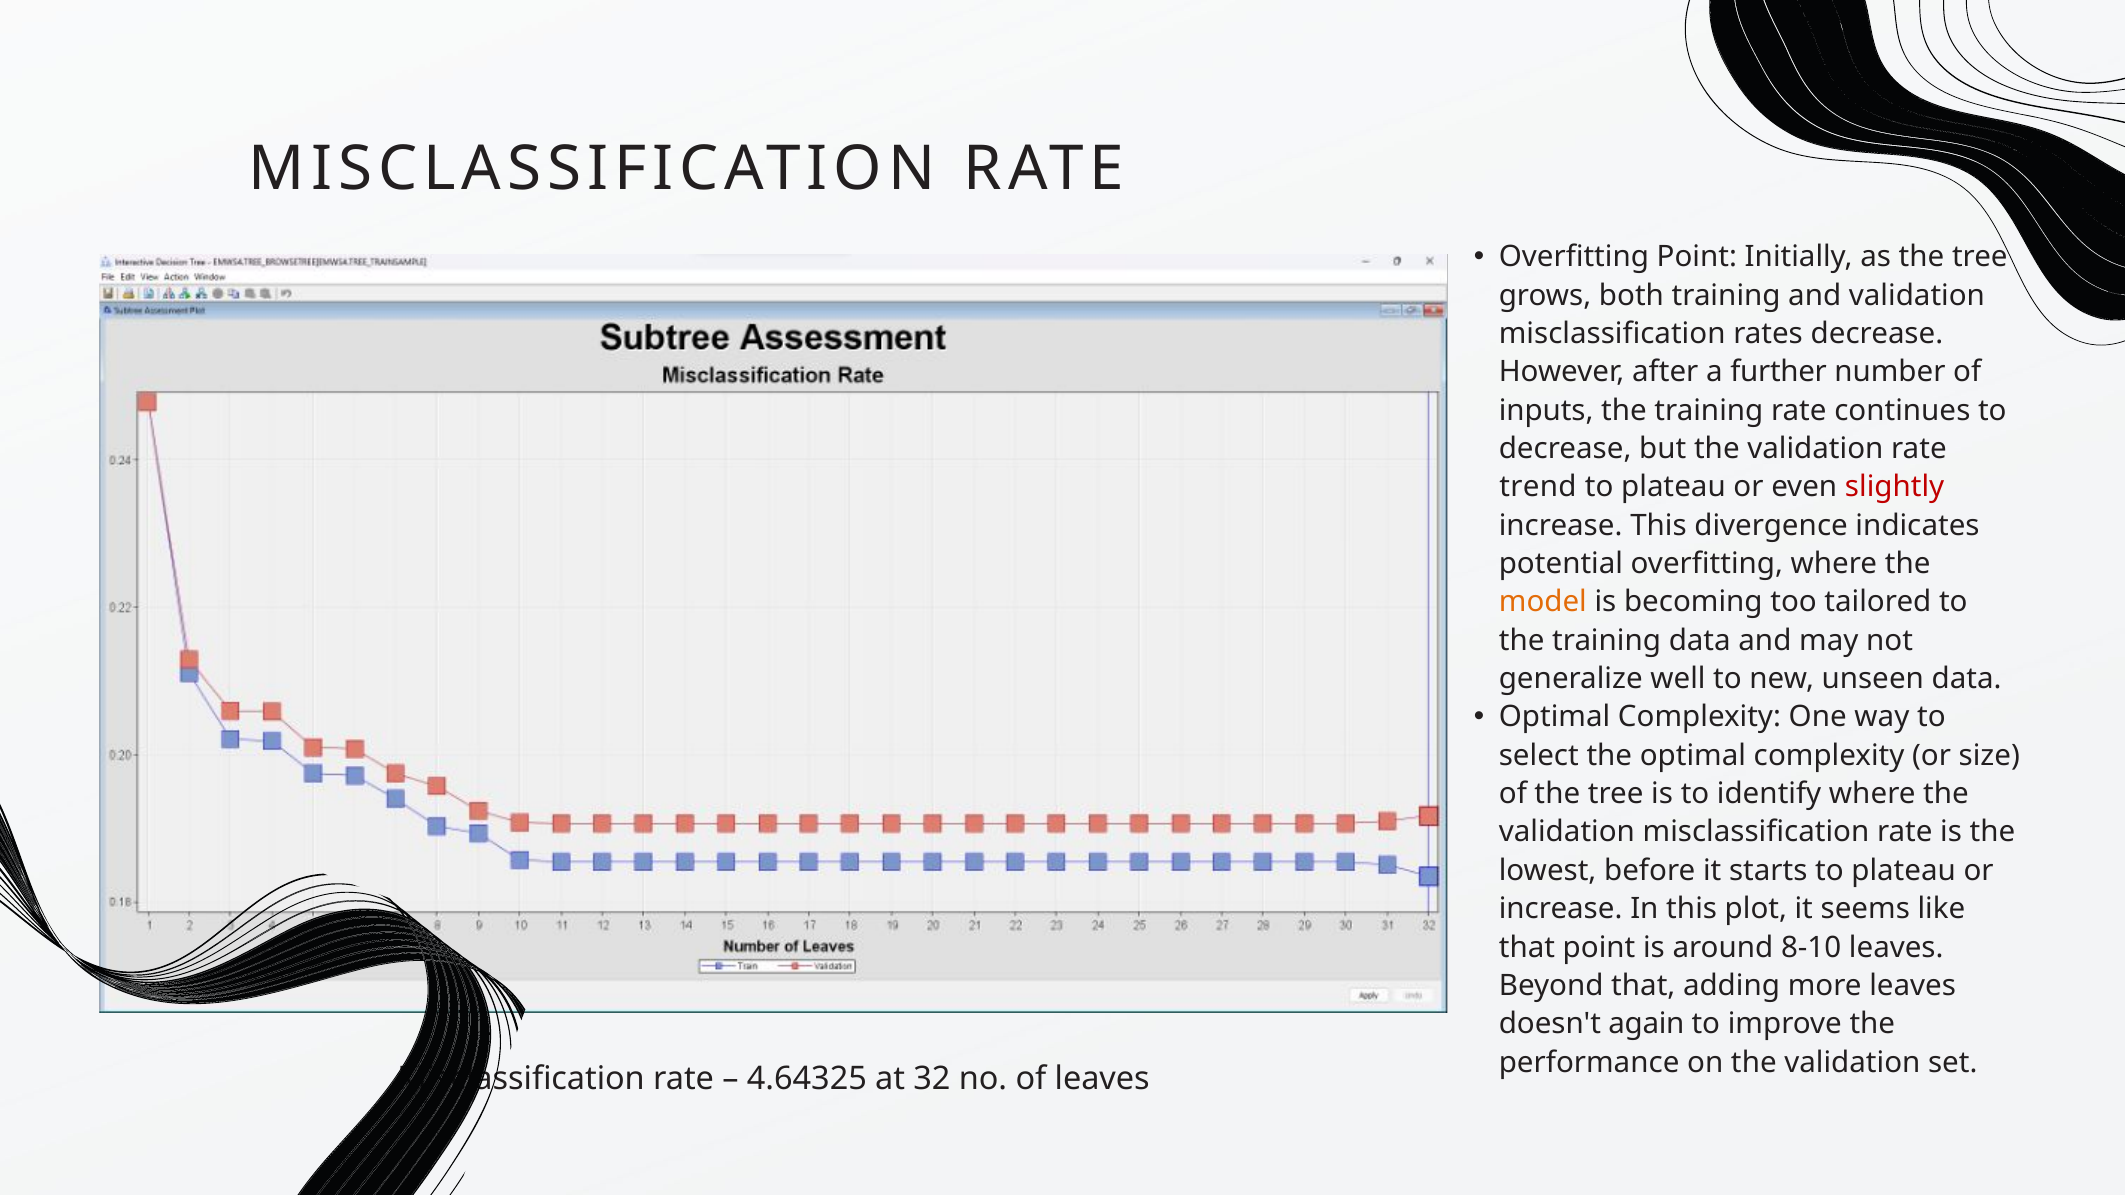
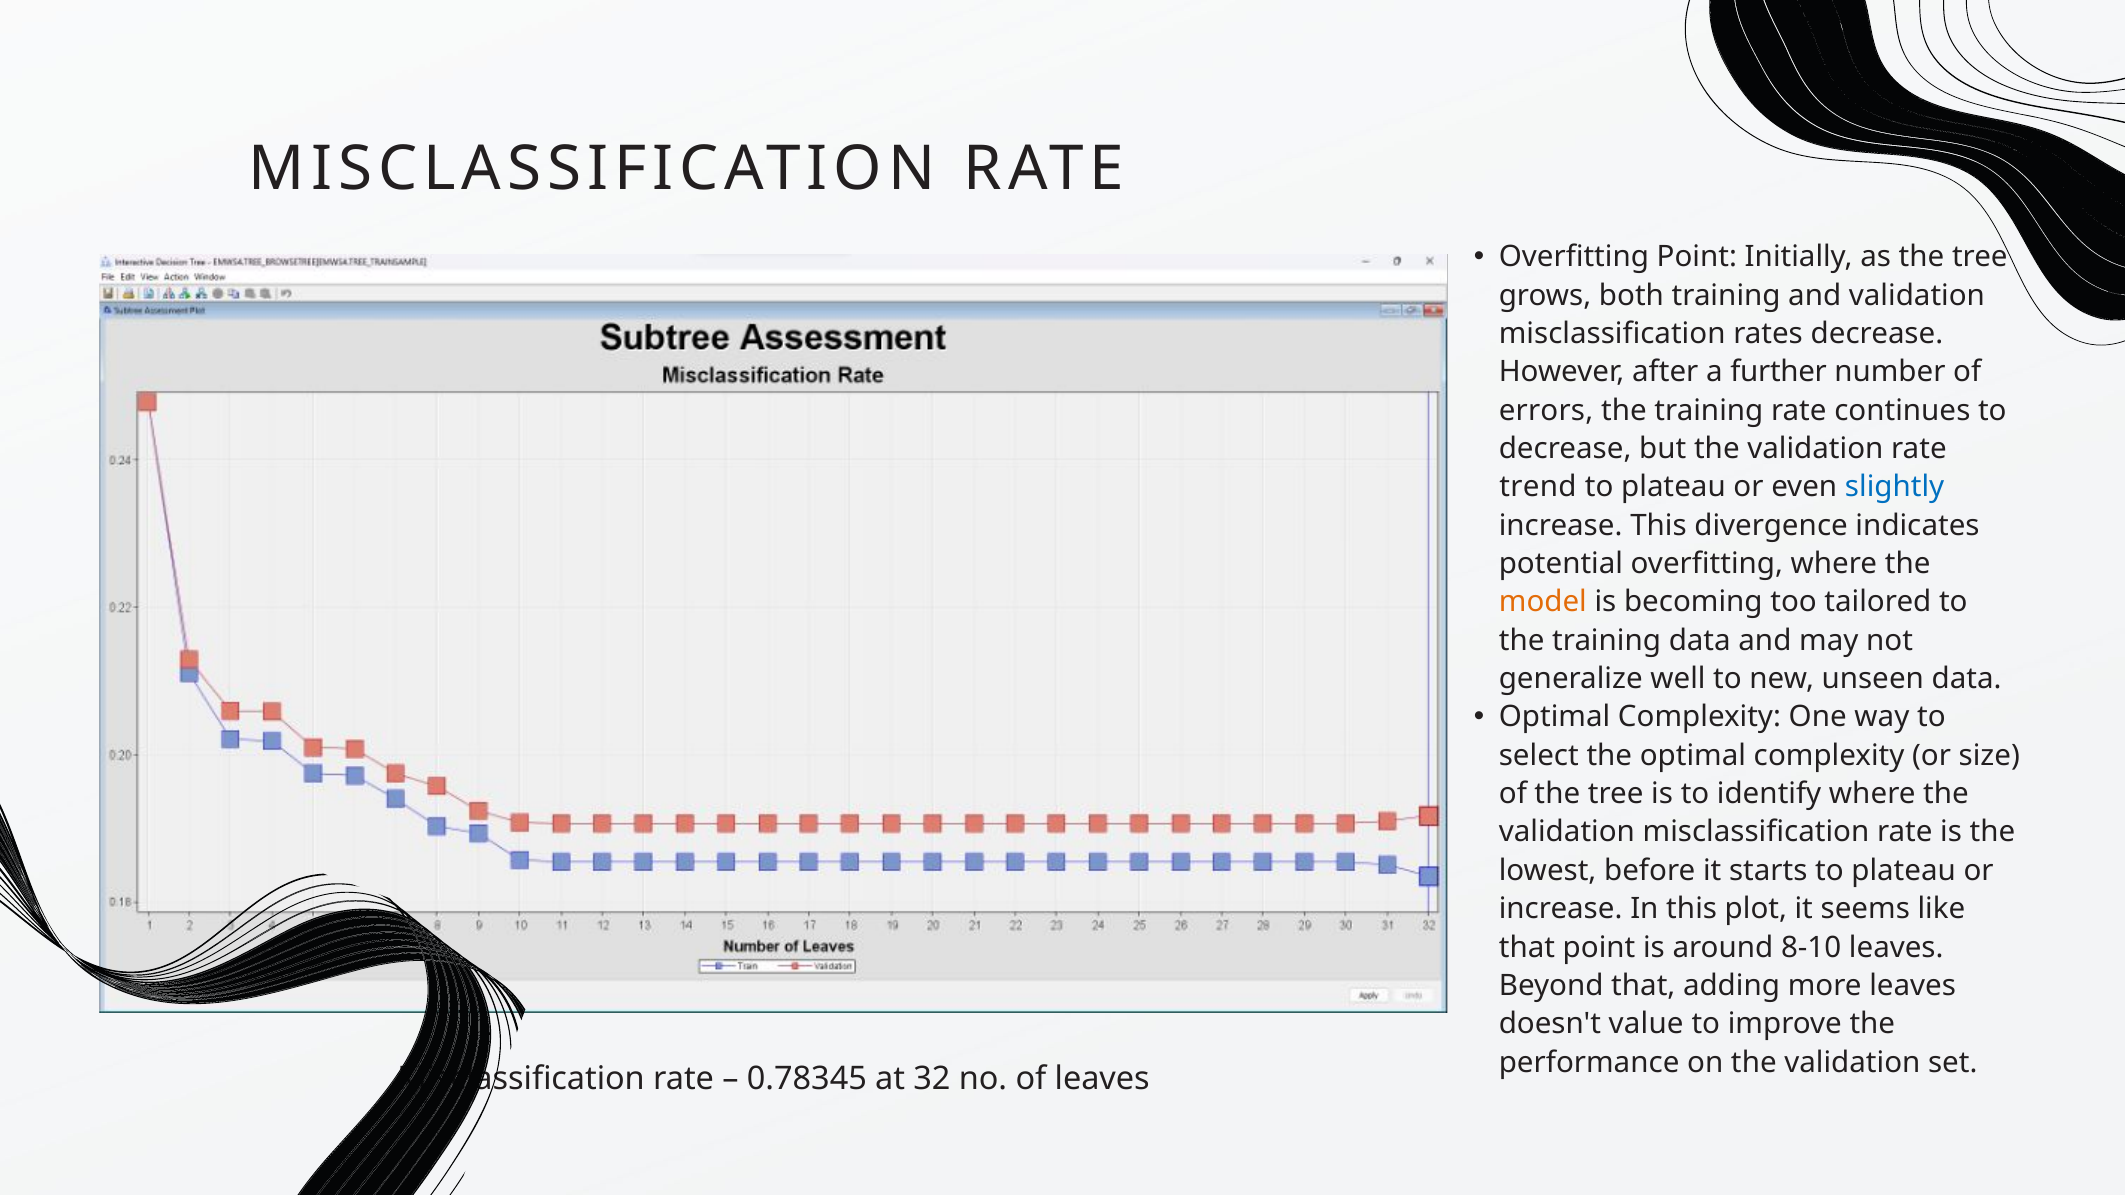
inputs: inputs -> errors
slightly colour: red -> blue
again: again -> value
4.64325: 4.64325 -> 0.78345
